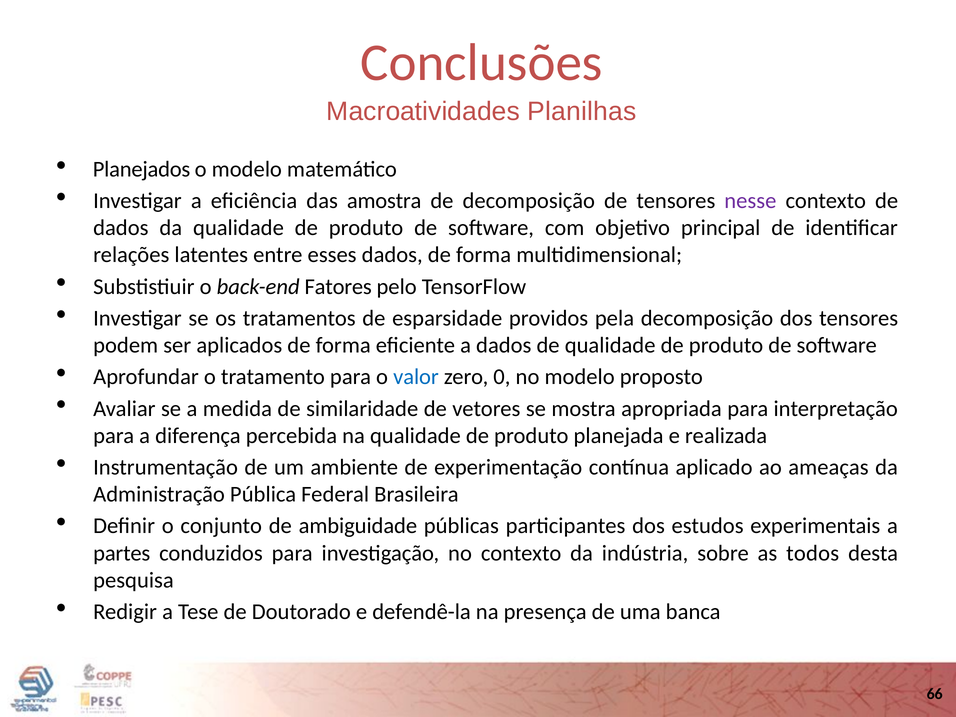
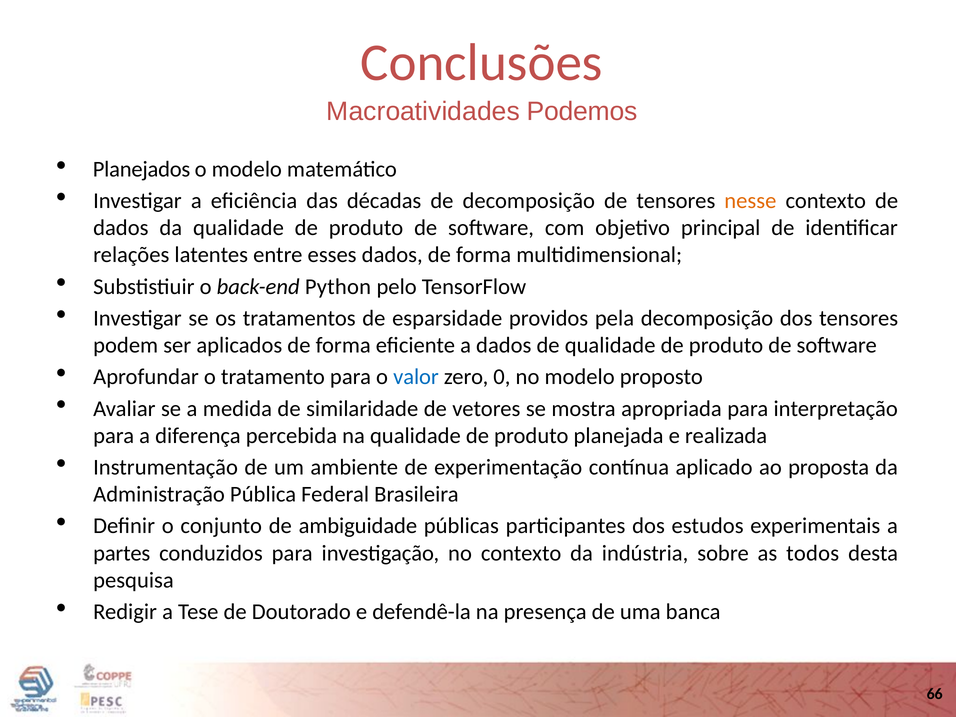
Planilhas: Planilhas -> Podemos
amostra: amostra -> décadas
nesse colour: purple -> orange
Fatores: Fatores -> Python
ameaças: ameaças -> proposta
